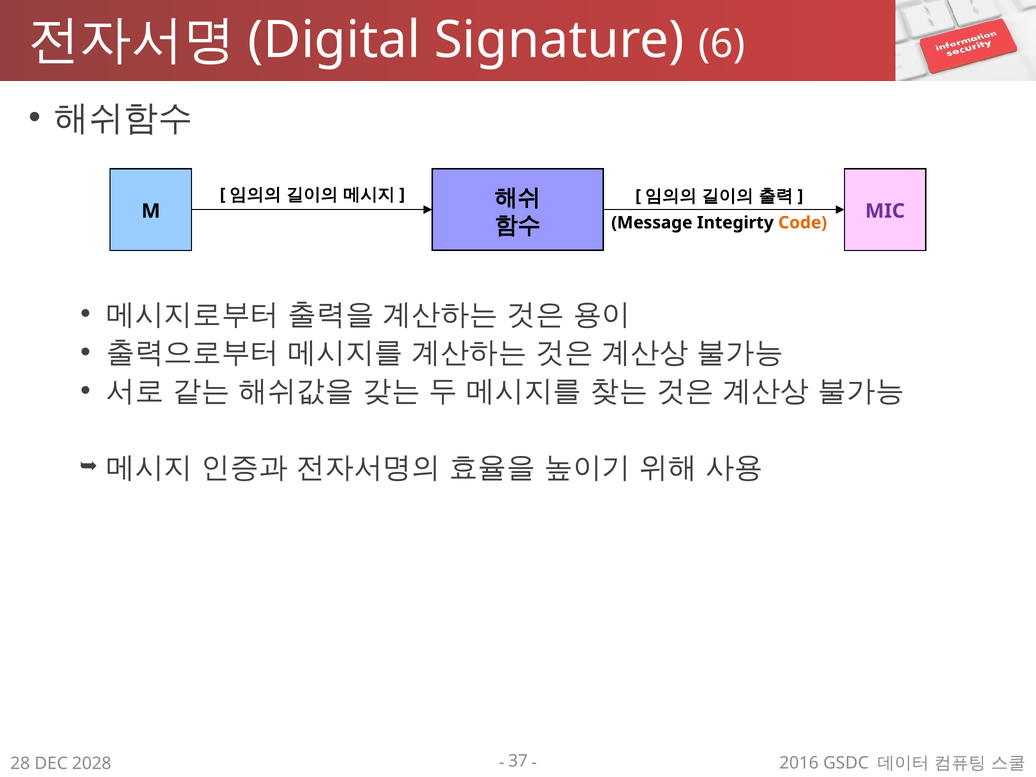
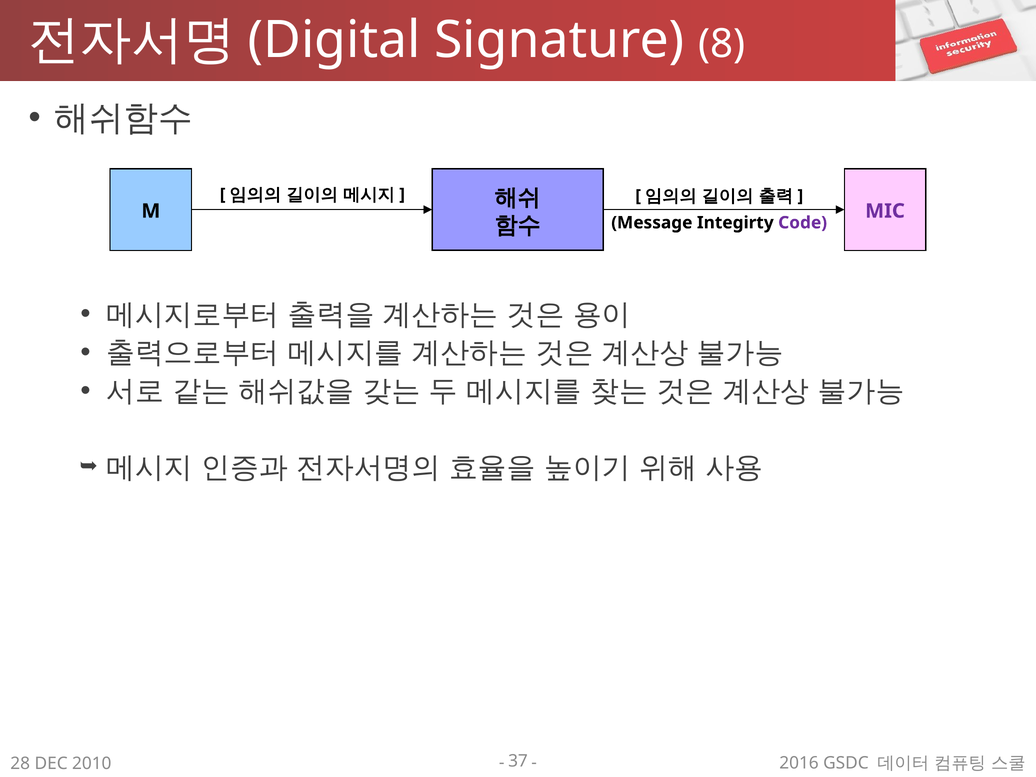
6: 6 -> 8
Code colour: orange -> purple
2028: 2028 -> 2010
